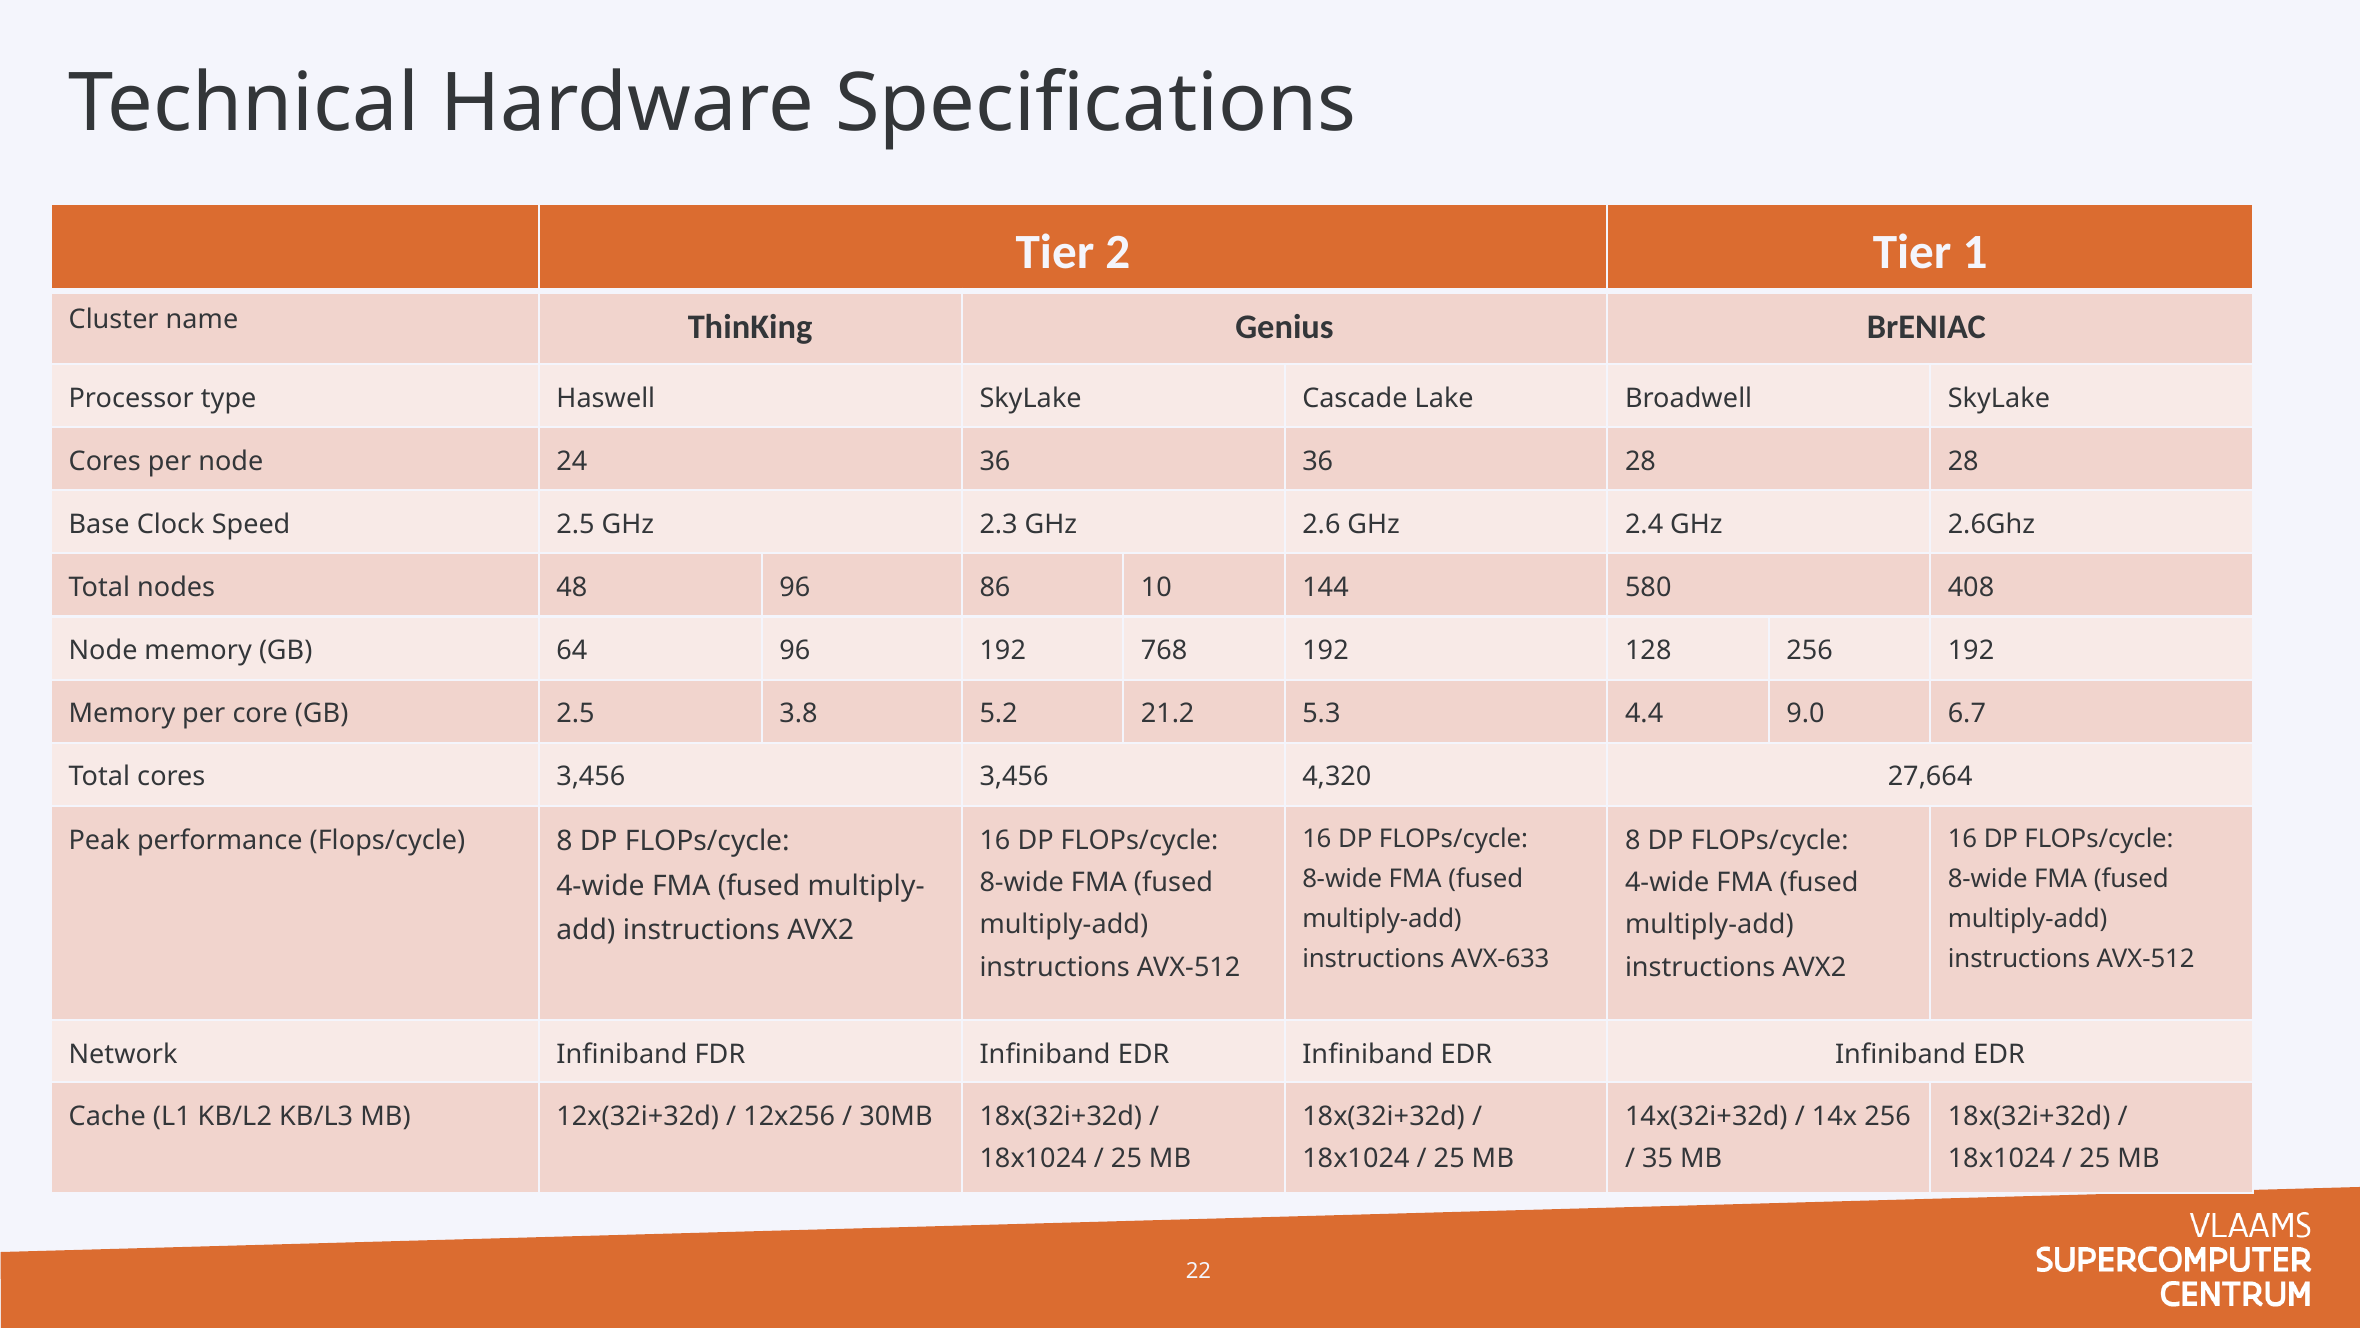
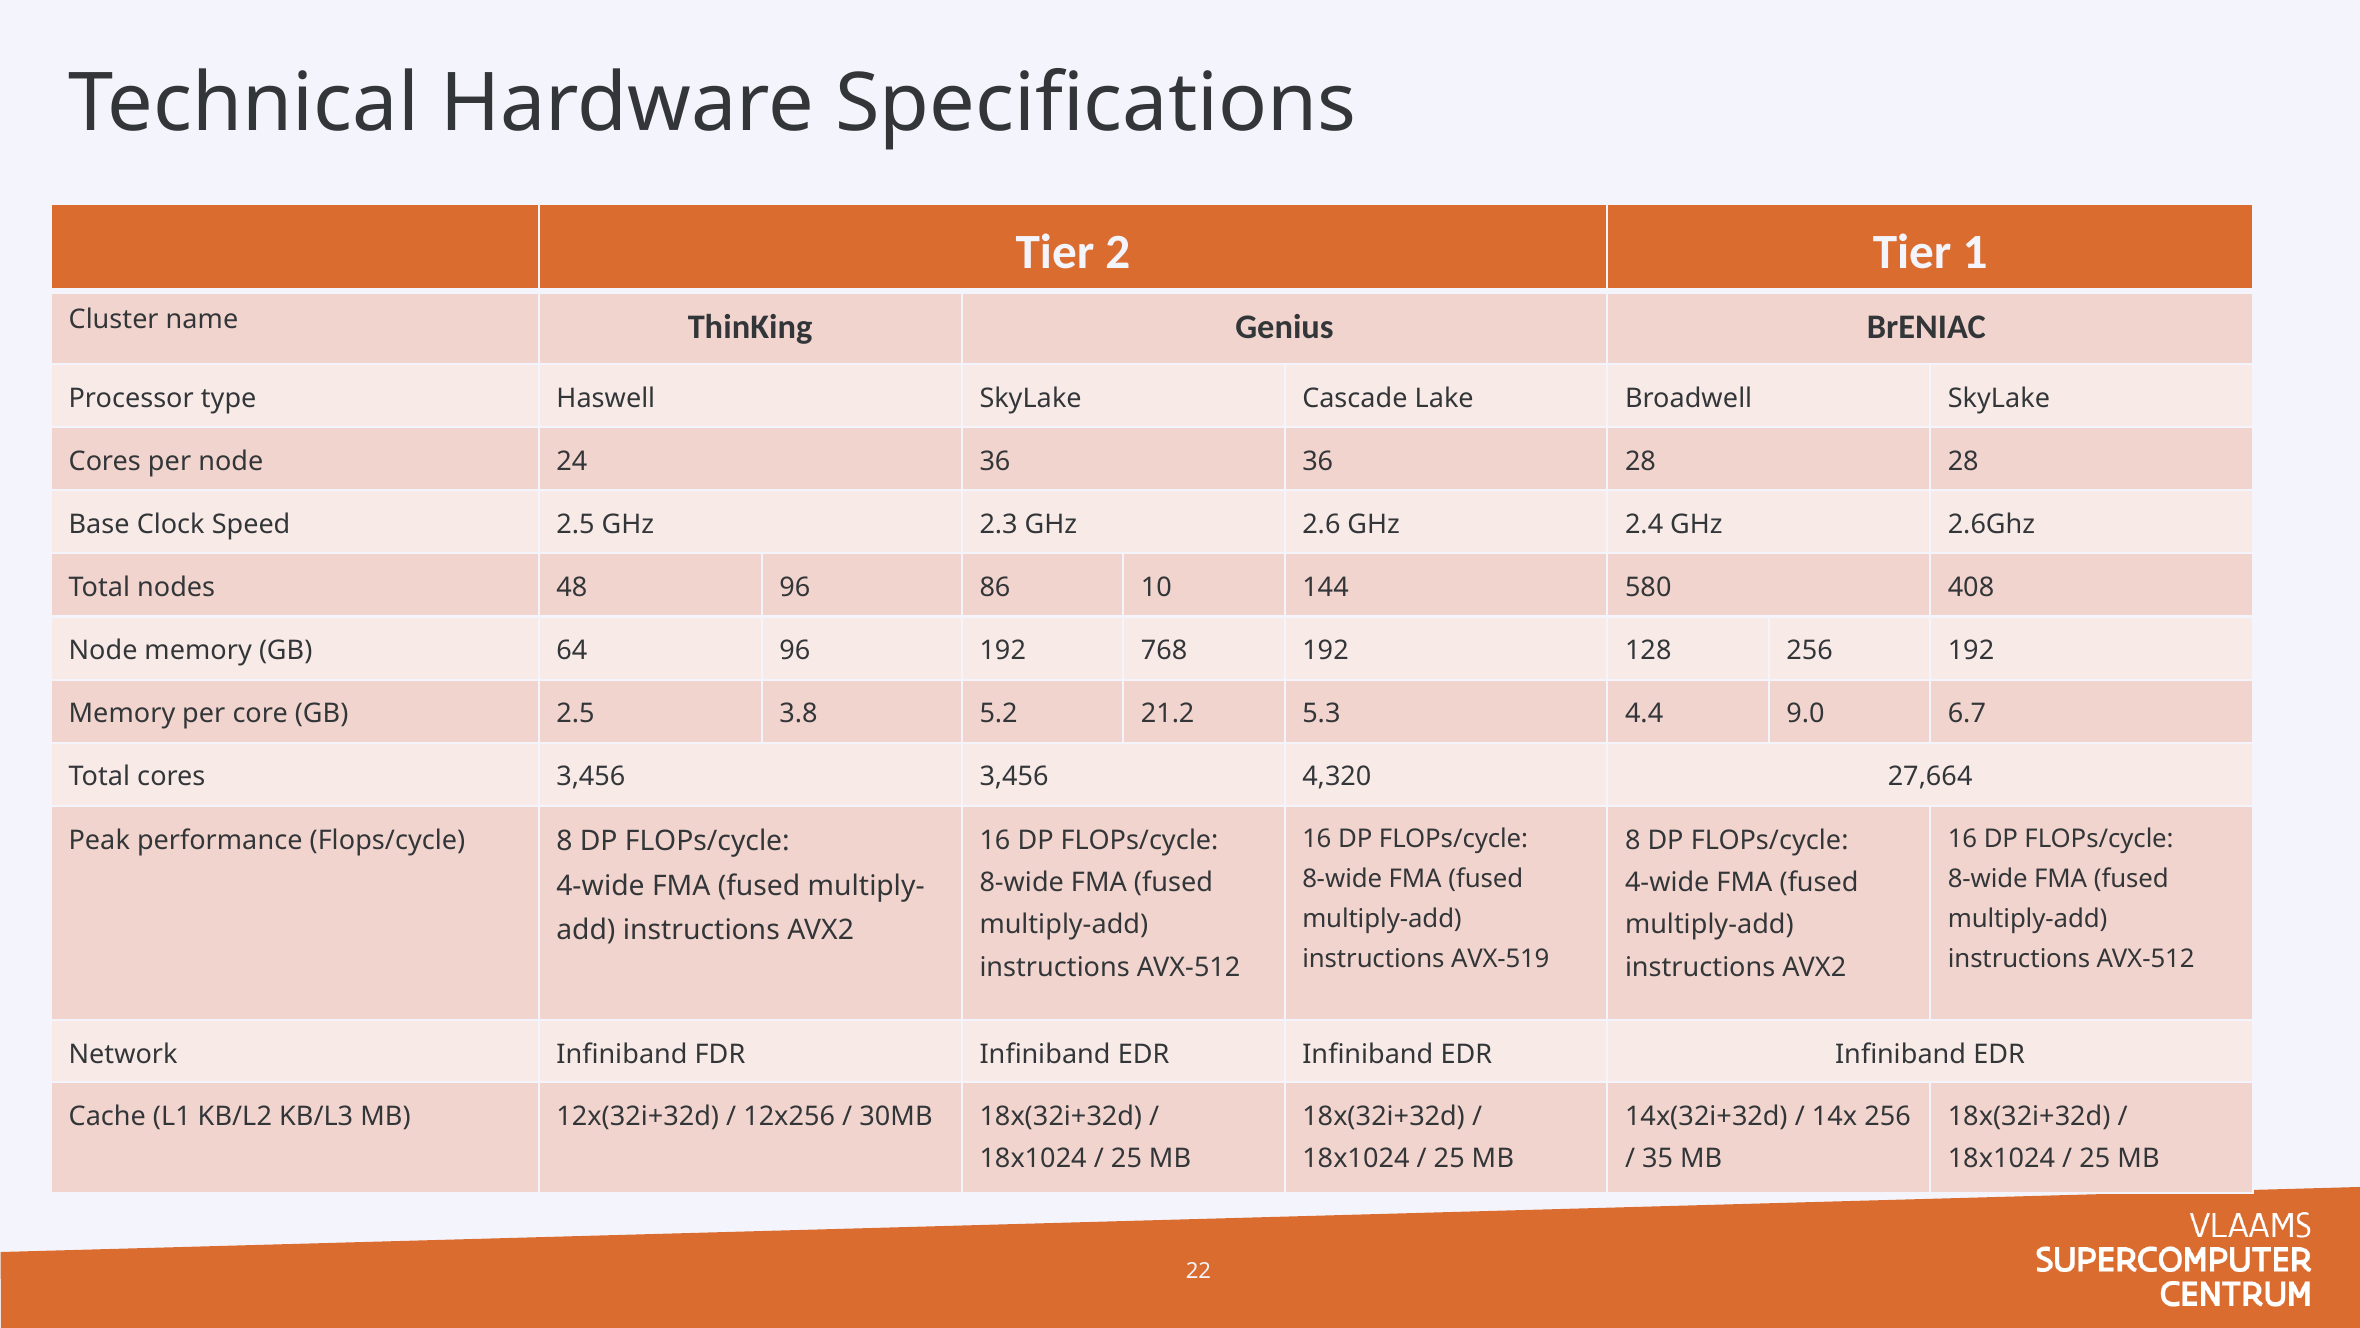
AVX-633: AVX-633 -> AVX-519
